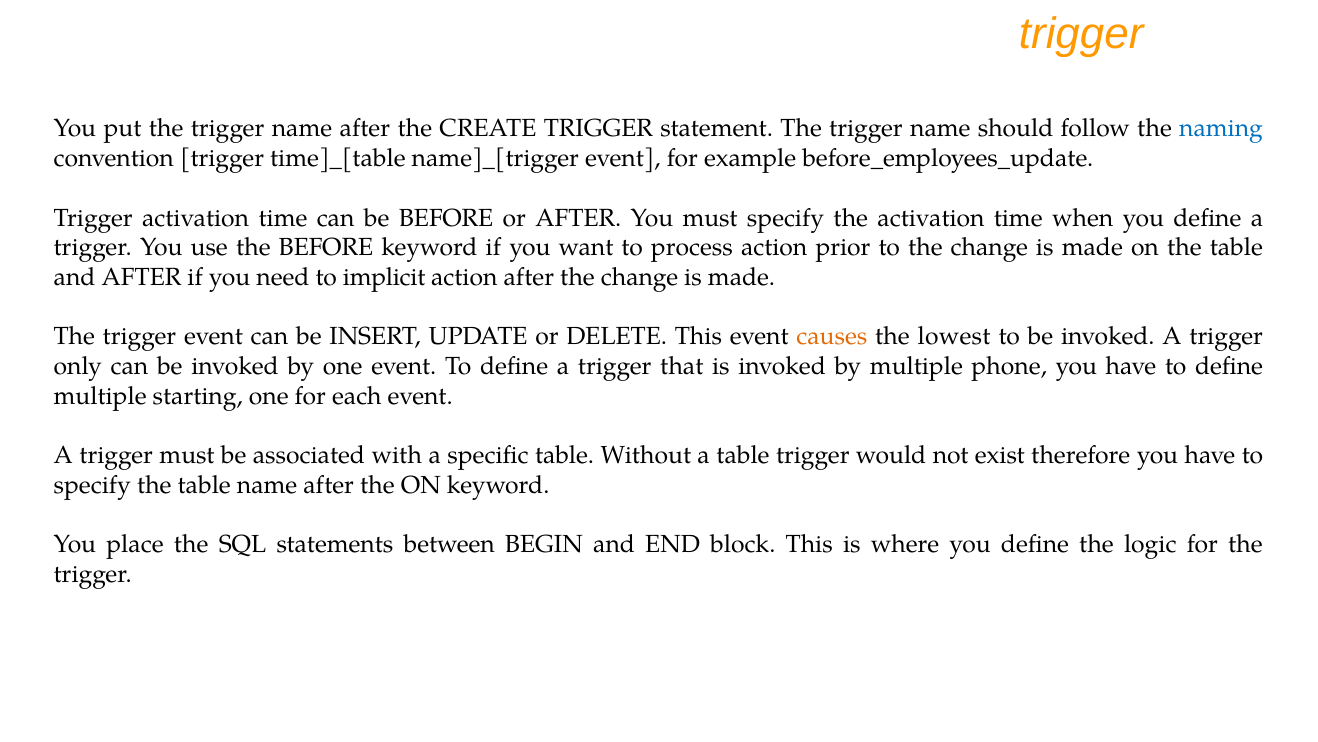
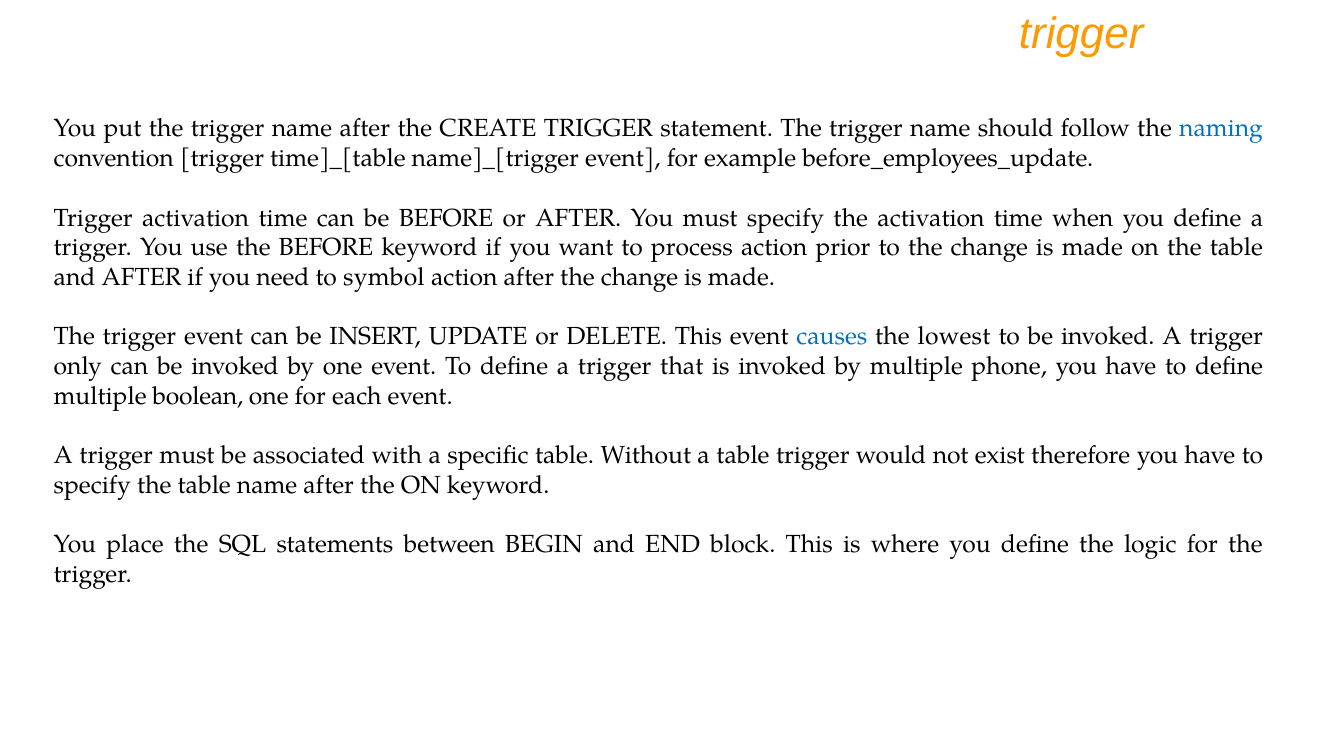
implicit: implicit -> symbol
causes colour: orange -> blue
starting: starting -> boolean
